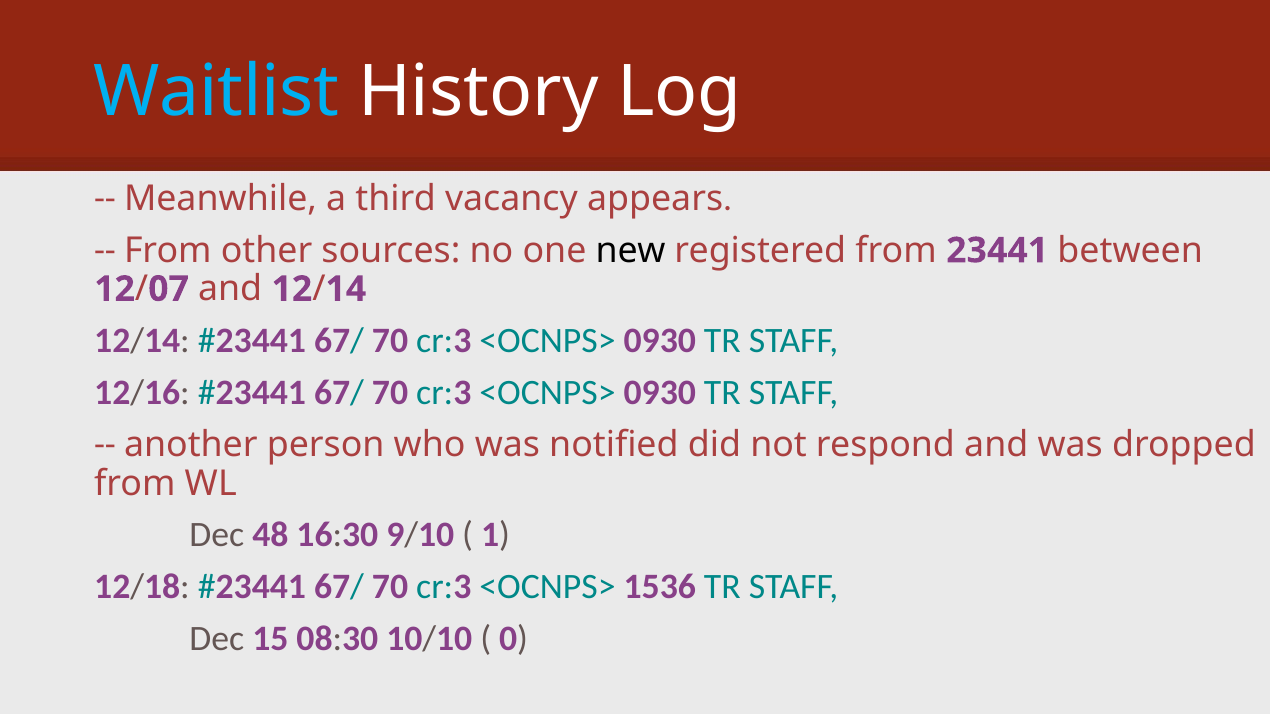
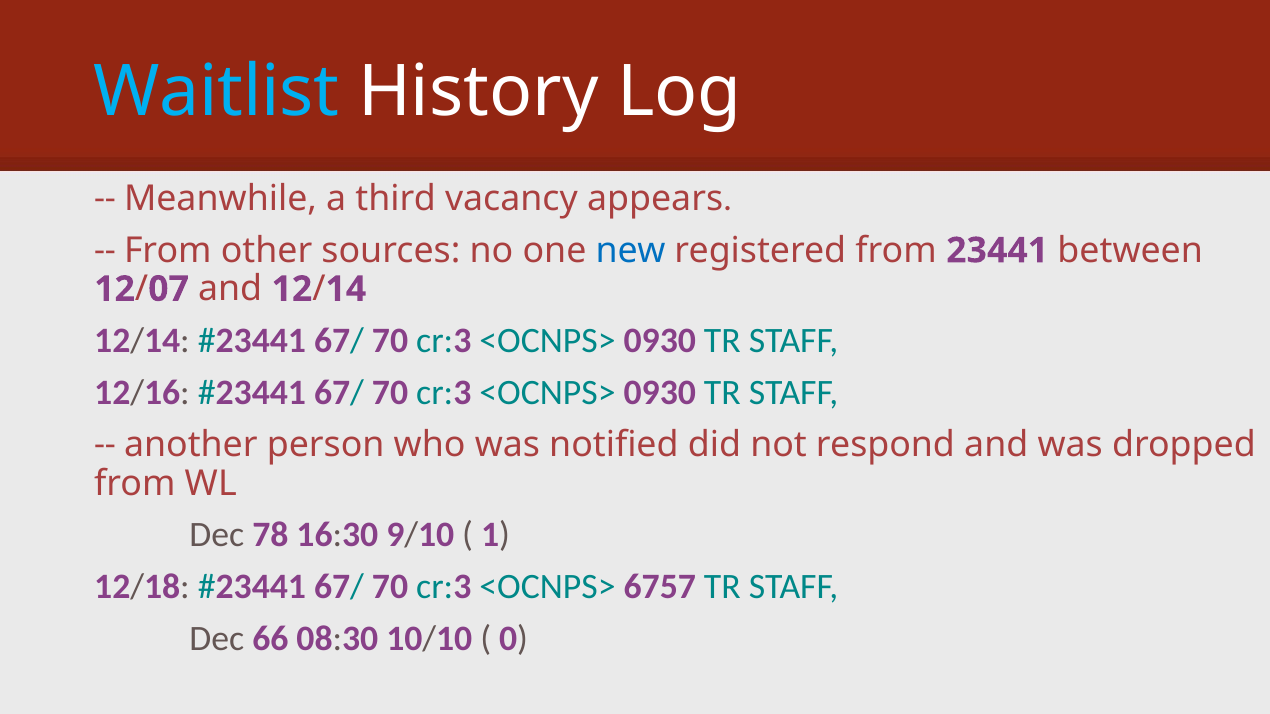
new colour: black -> blue
48: 48 -> 78
1536: 1536 -> 6757
15: 15 -> 66
